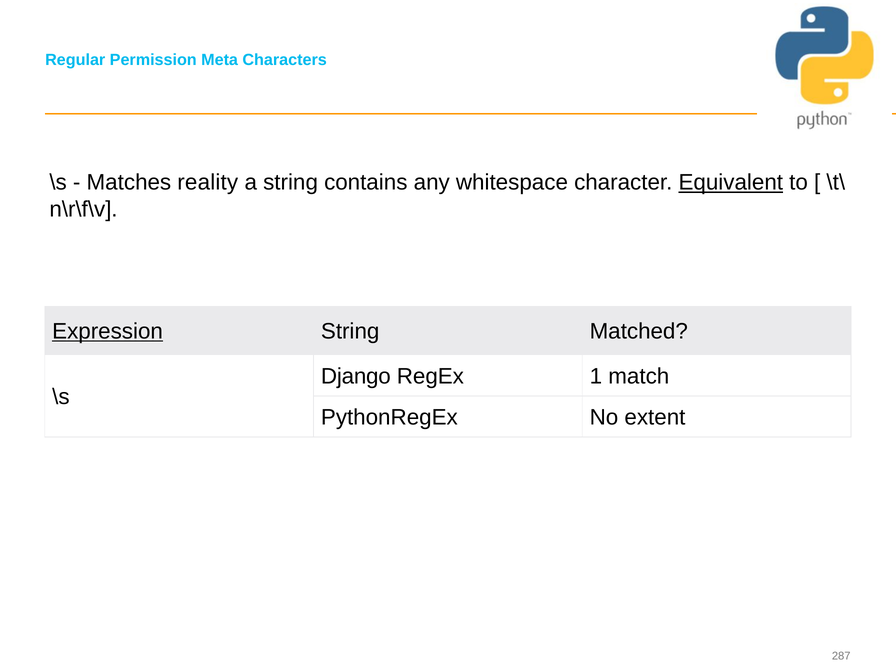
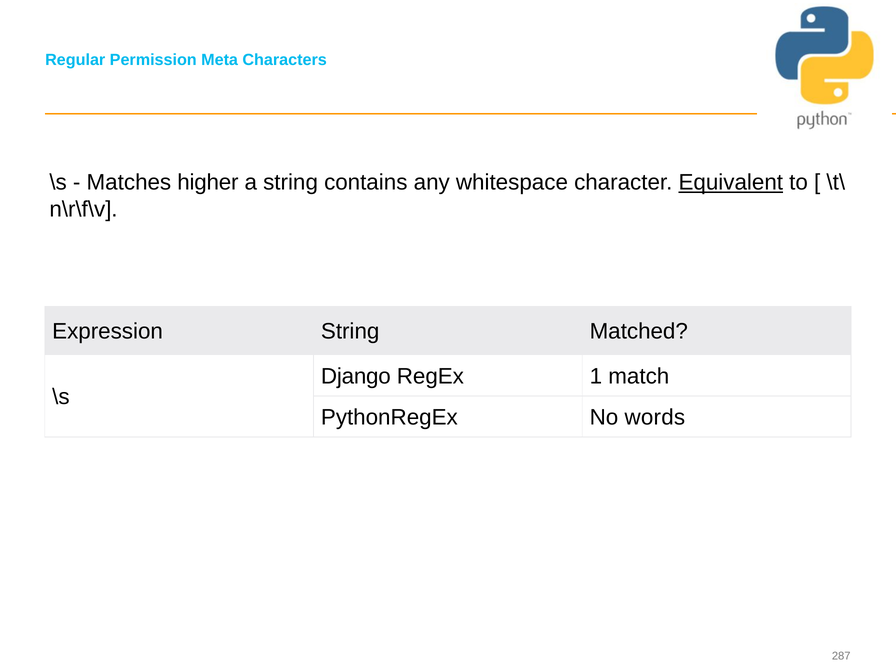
reality: reality -> higher
Expression underline: present -> none
extent: extent -> words
